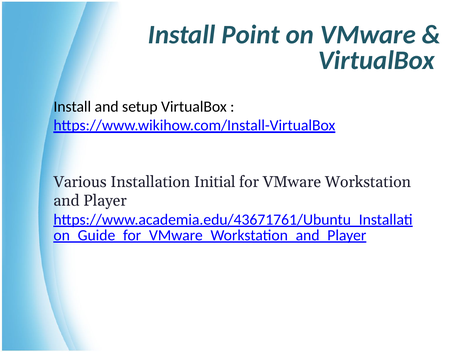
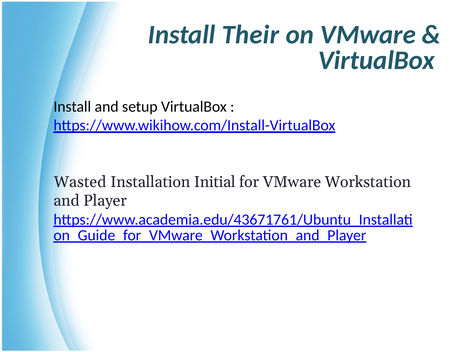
Point: Point -> Their
Various: Various -> Wasted
